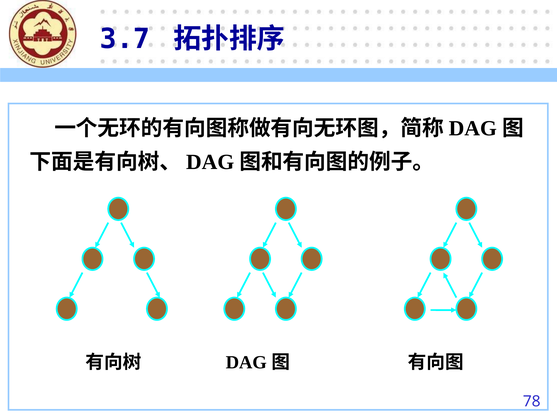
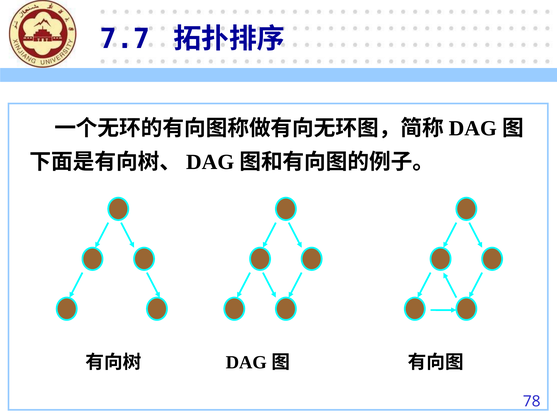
3.7: 3.7 -> 7.7
